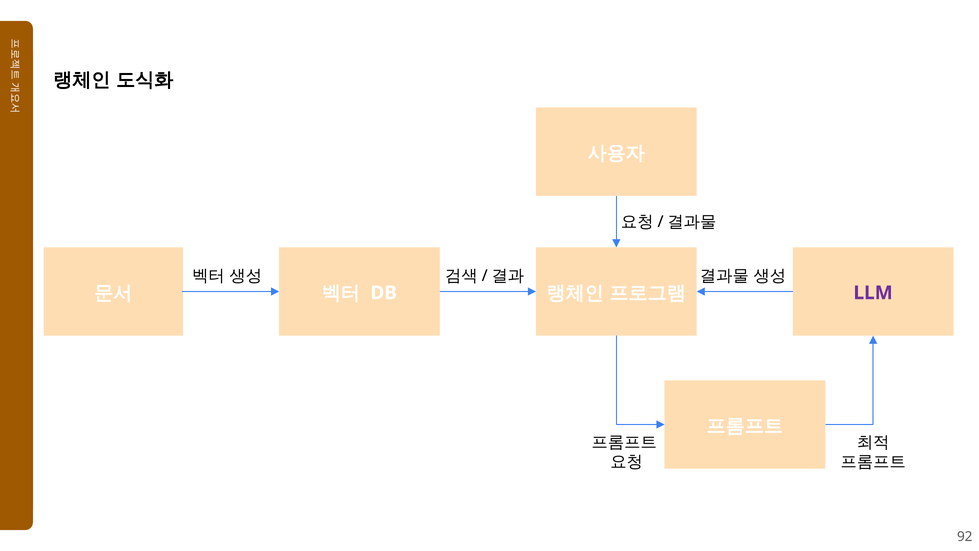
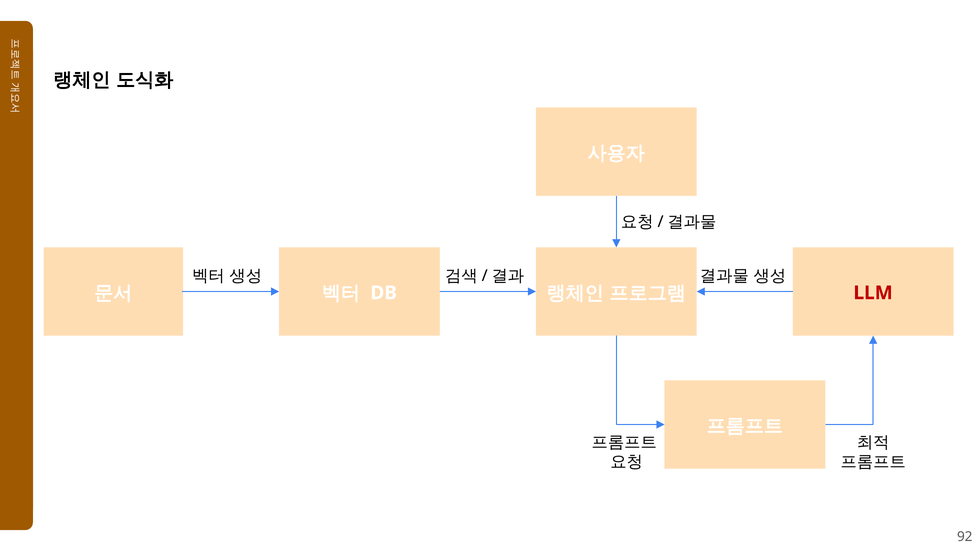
LLM colour: purple -> red
